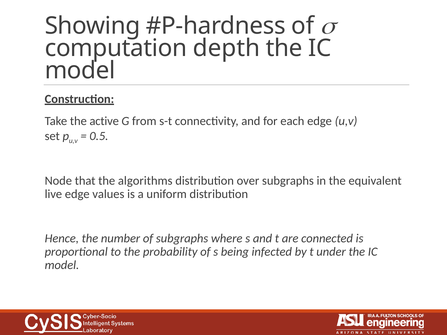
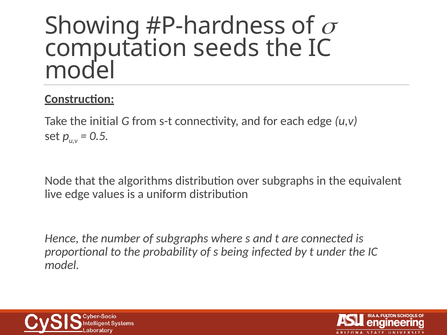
depth: depth -> seeds
active: active -> initial
